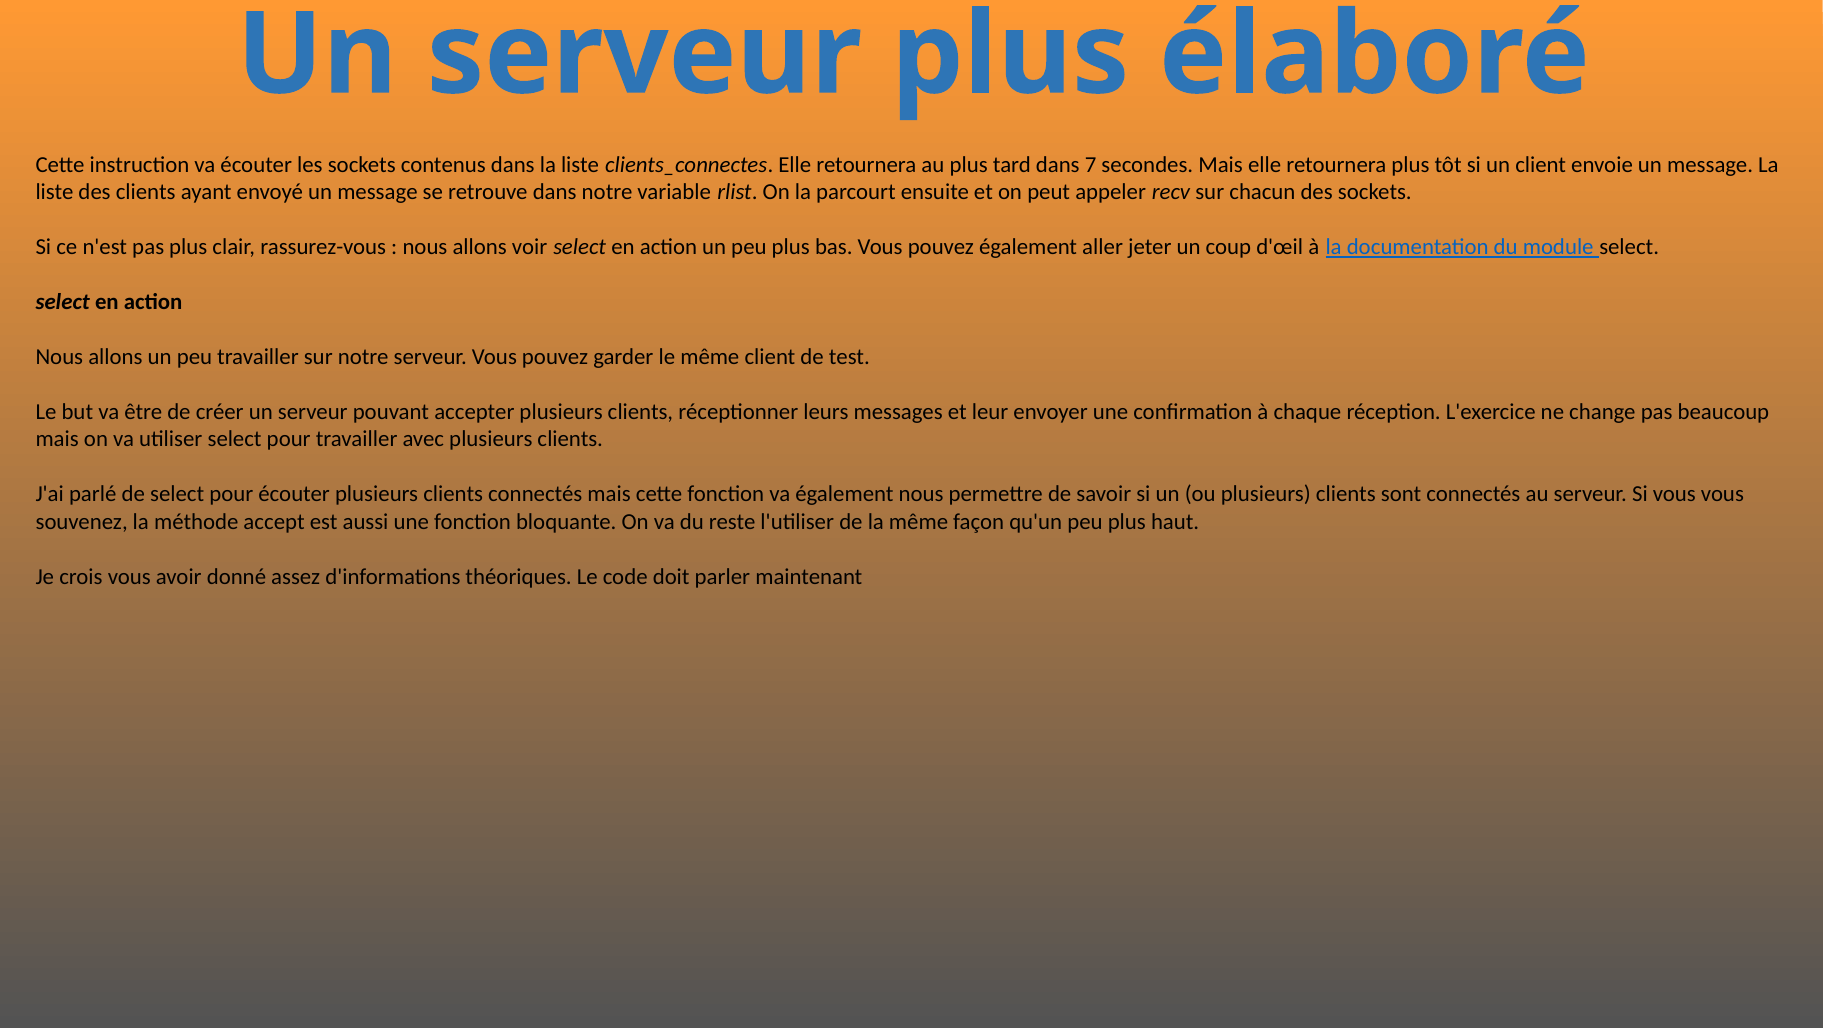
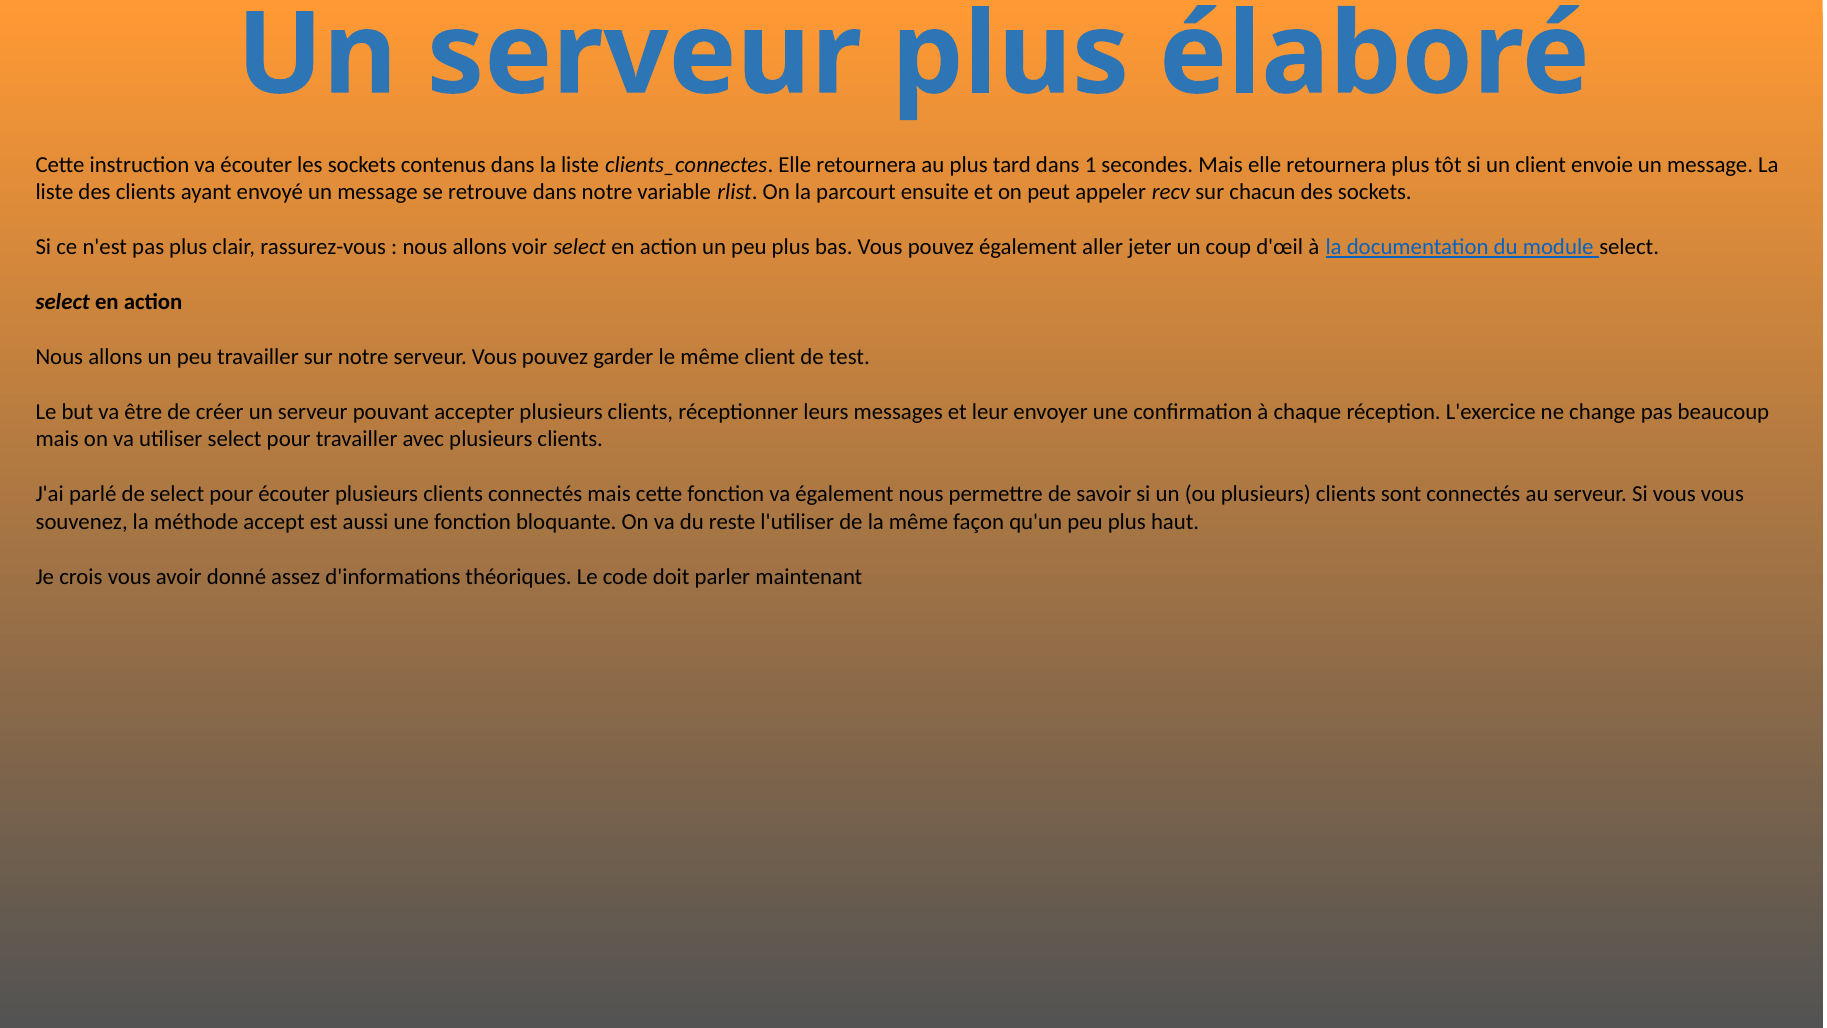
7: 7 -> 1
